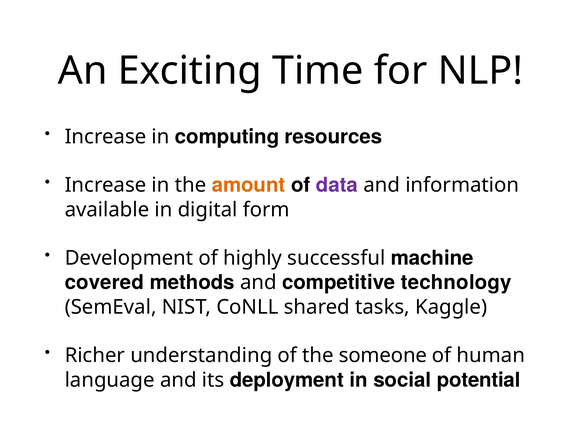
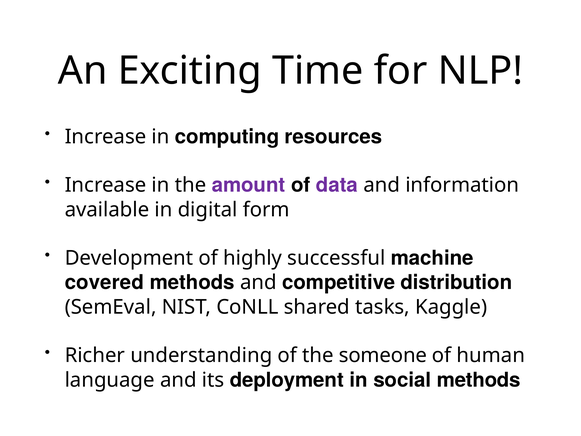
amount colour: orange -> purple
technology: technology -> distribution
social potential: potential -> methods
